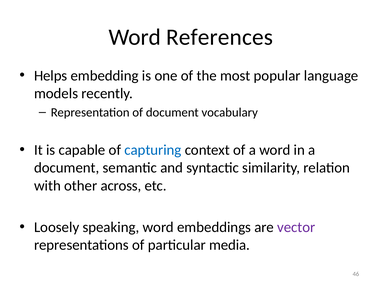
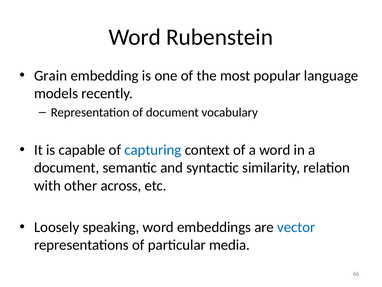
References: References -> Rubenstein
Helps: Helps -> Grain
vector colour: purple -> blue
